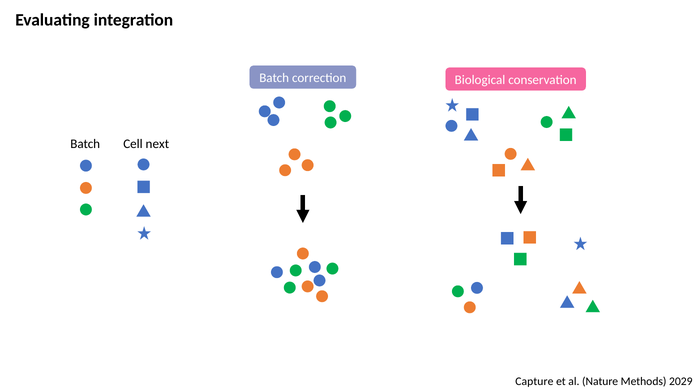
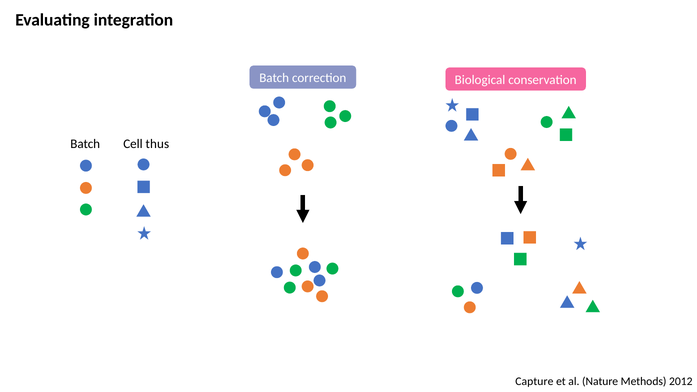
next: next -> thus
2029: 2029 -> 2012
